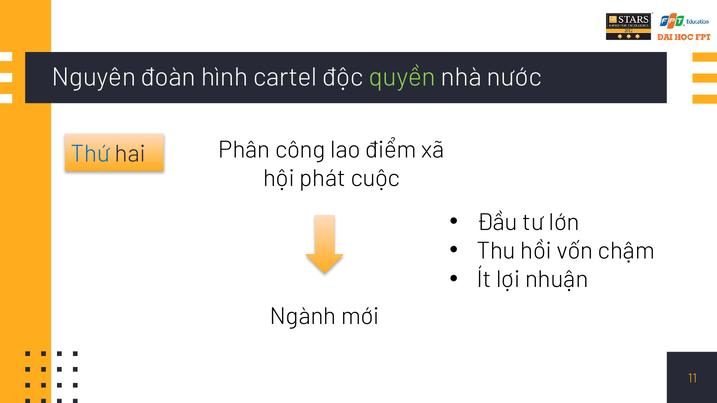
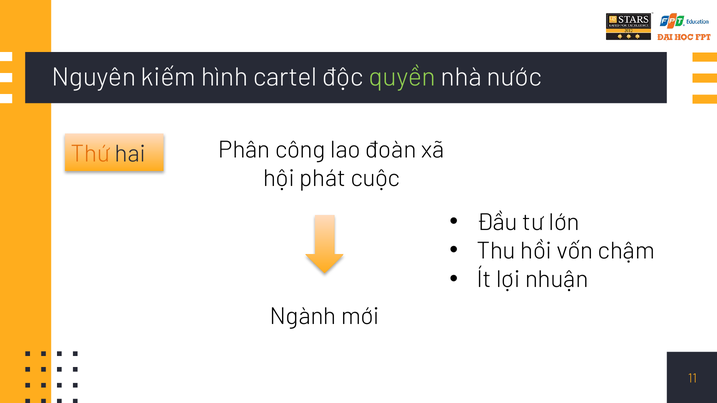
đoàn: đoàn -> kiếm
điểm: điểm -> đoàn
Thứ colour: blue -> orange
